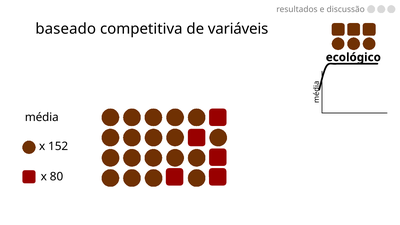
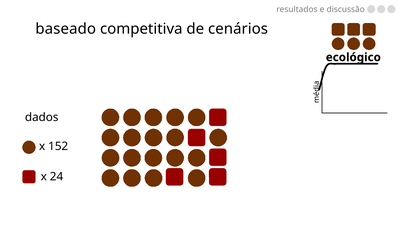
variáveis: variáveis -> cenários
média: média -> dados
80: 80 -> 24
